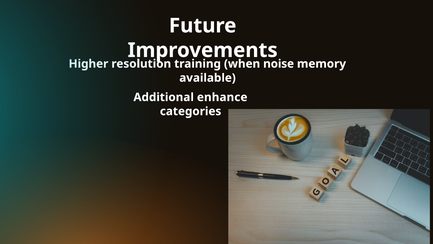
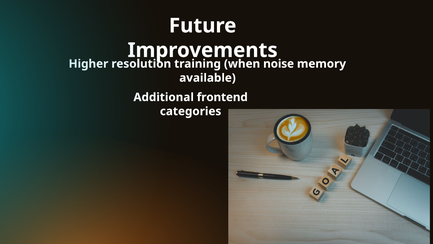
enhance: enhance -> frontend
